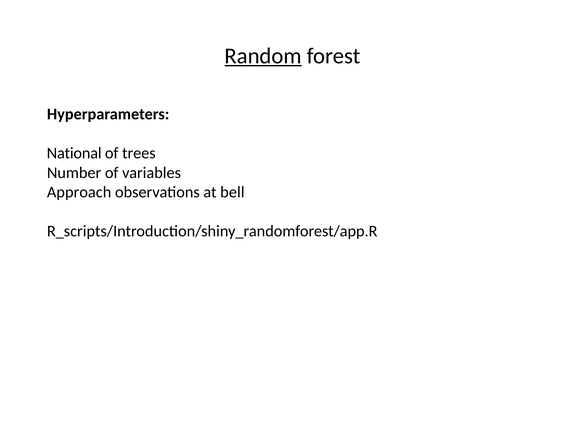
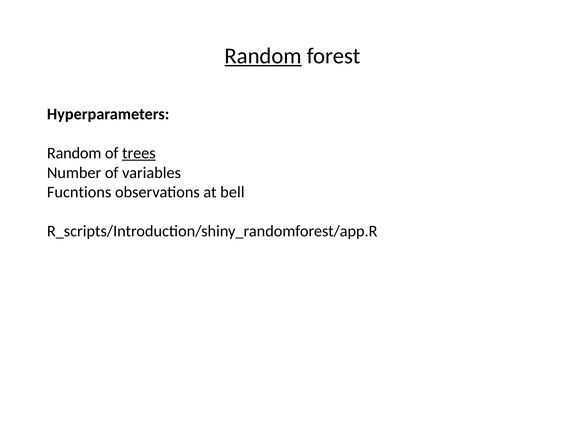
National at (74, 153): National -> Random
trees underline: none -> present
Approach: Approach -> Fucntions
